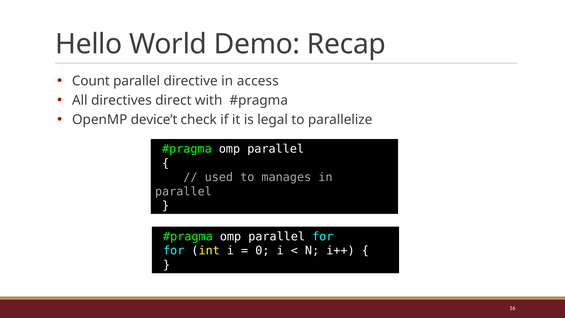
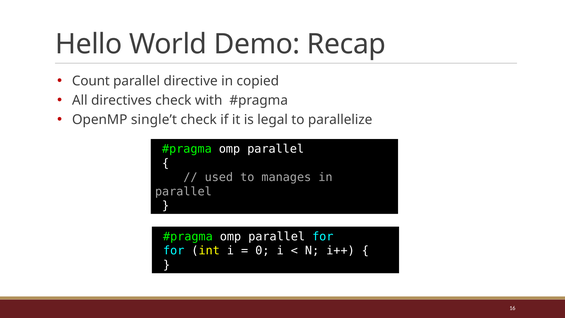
access: access -> copied
directives direct: direct -> check
device’t: device’t -> single’t
